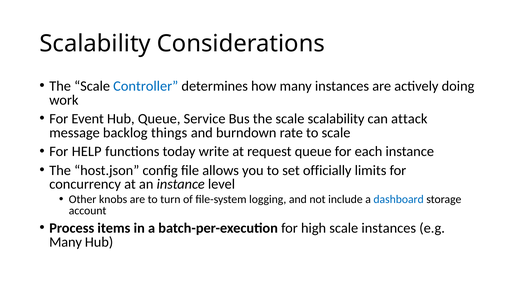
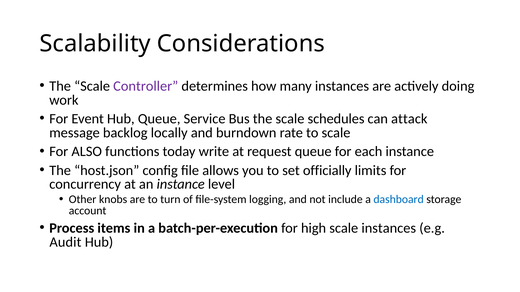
Controller colour: blue -> purple
scale scalability: scalability -> schedules
things: things -> locally
HELP: HELP -> ALSO
Many at (66, 242): Many -> Audit
